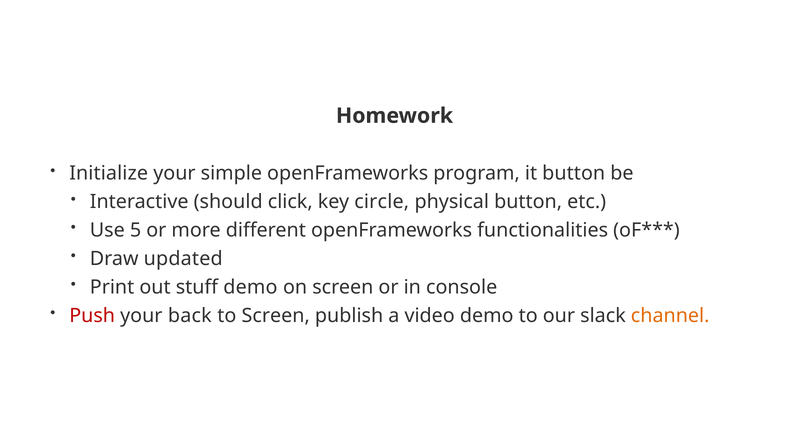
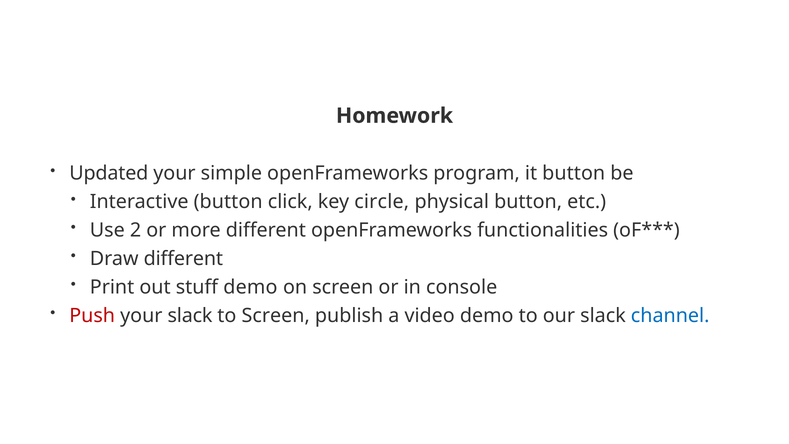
Initialize: Initialize -> Updated
Interactive should: should -> button
5: 5 -> 2
Draw updated: updated -> different
your back: back -> slack
channel colour: orange -> blue
